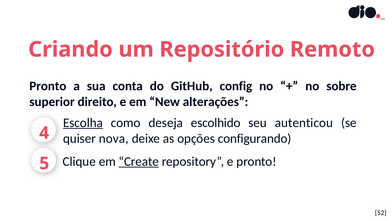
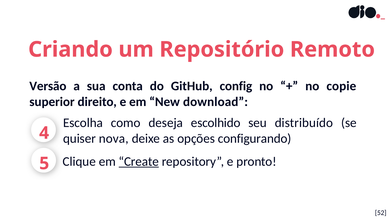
Pronto at (48, 86): Pronto -> Versão
sobre: sobre -> copie
alterações: alterações -> download
Escolha underline: present -> none
autenticou: autenticou -> distribuído
